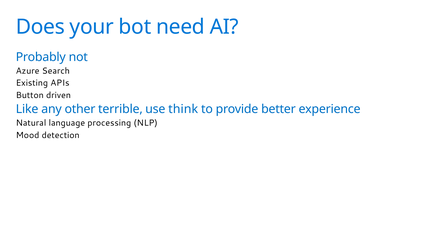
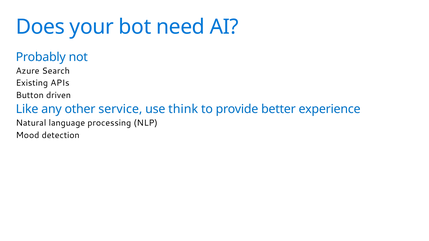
terrible: terrible -> service
